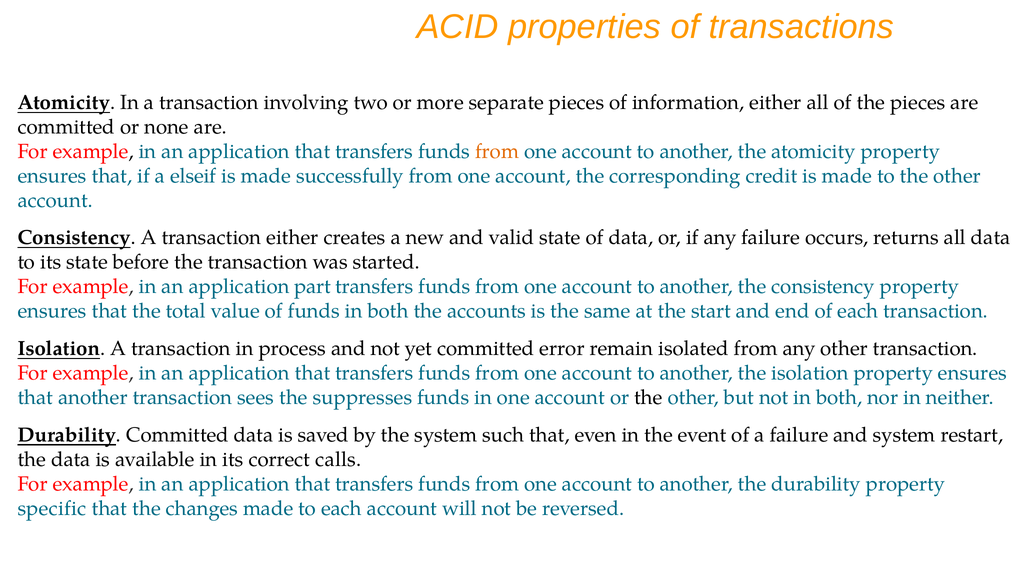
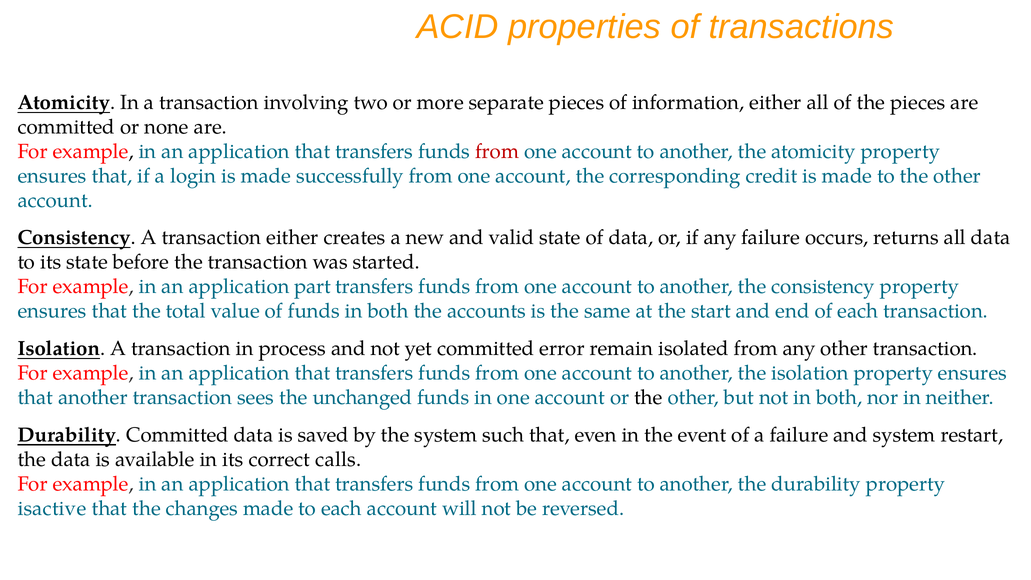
from at (497, 151) colour: orange -> red
elseif: elseif -> login
suppresses: suppresses -> unchanged
specific: specific -> isactive
